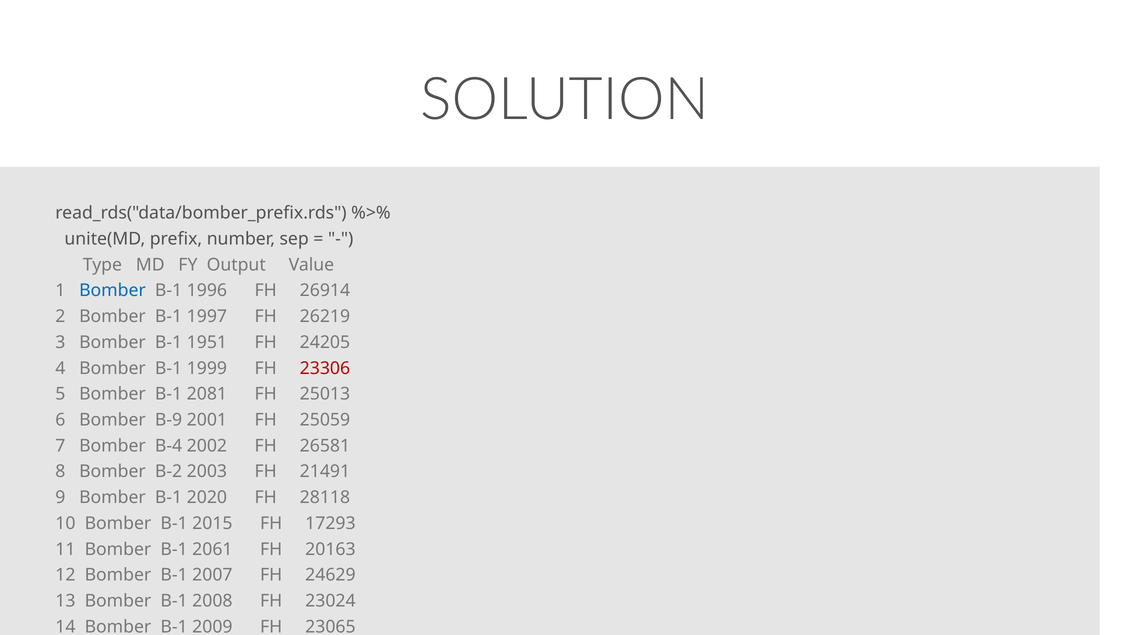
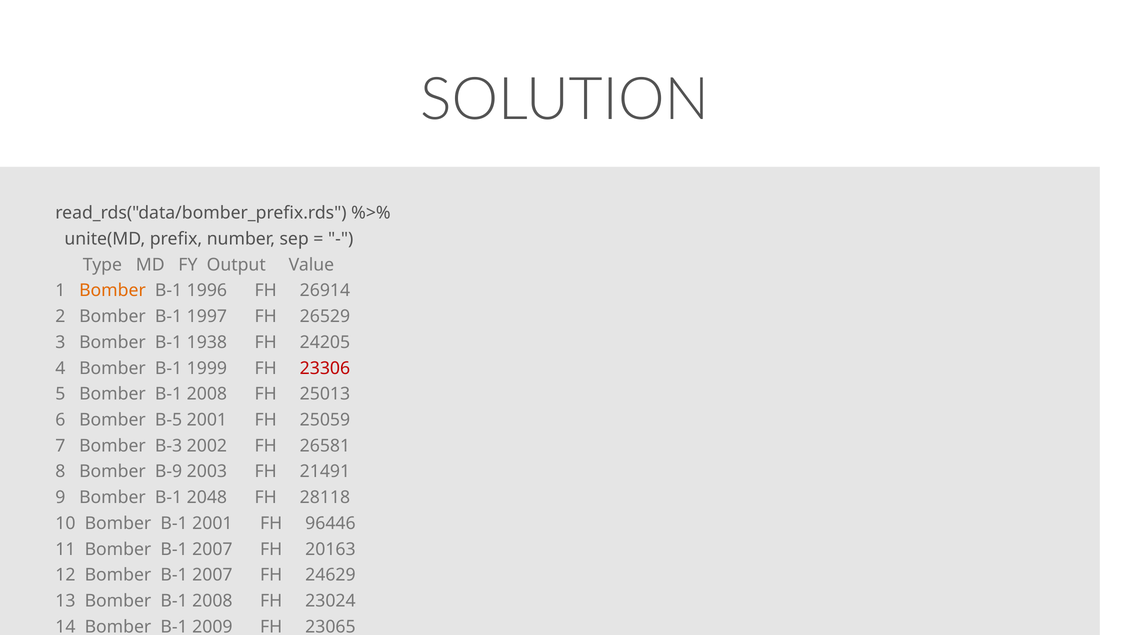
Bomber at (112, 291) colour: blue -> orange
26219: 26219 -> 26529
1951: 1951 -> 1938
5 Bomber B-1 2081: 2081 -> 2008
B-9: B-9 -> B-5
B-4: B-4 -> B-3
B-2: B-2 -> B-9
2020: 2020 -> 2048
B-1 2015: 2015 -> 2001
17293: 17293 -> 96446
11 Bomber B-1 2061: 2061 -> 2007
